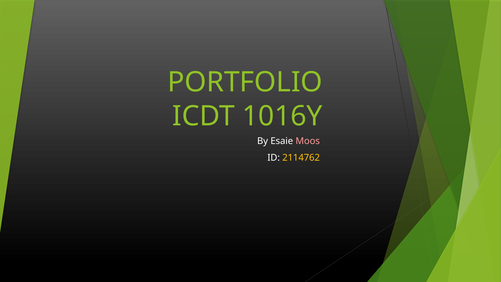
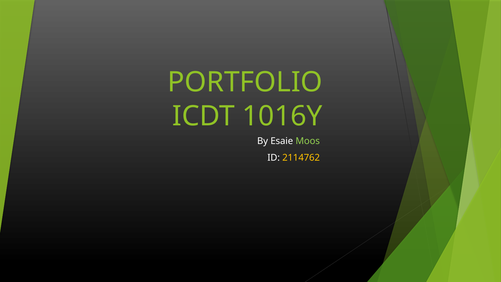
Moos colour: pink -> light green
